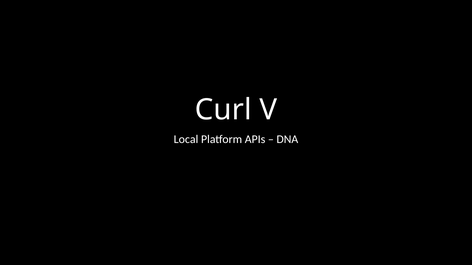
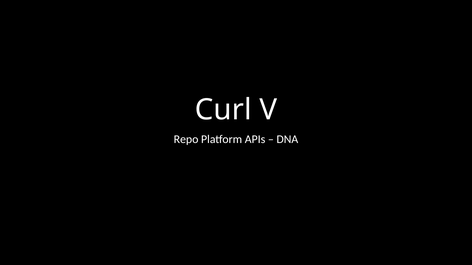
Local: Local -> Repo
